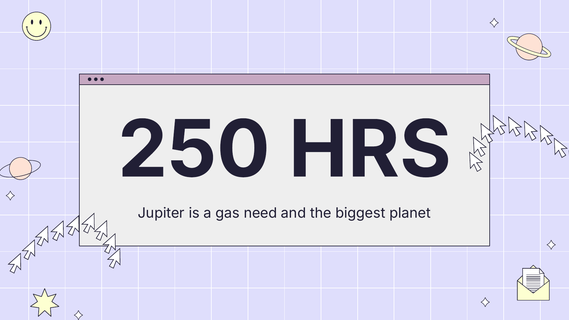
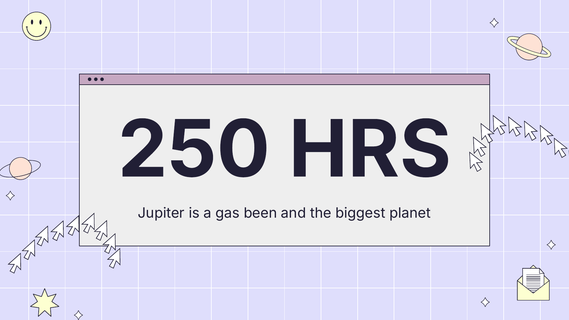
need: need -> been
